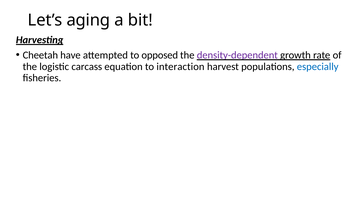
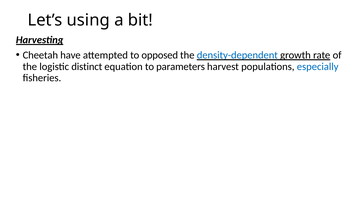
aging: aging -> using
density-dependent colour: purple -> blue
carcass: carcass -> distinct
interaction: interaction -> parameters
